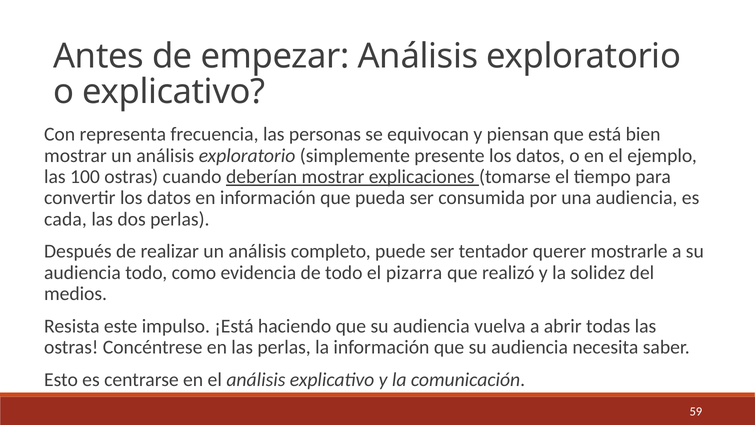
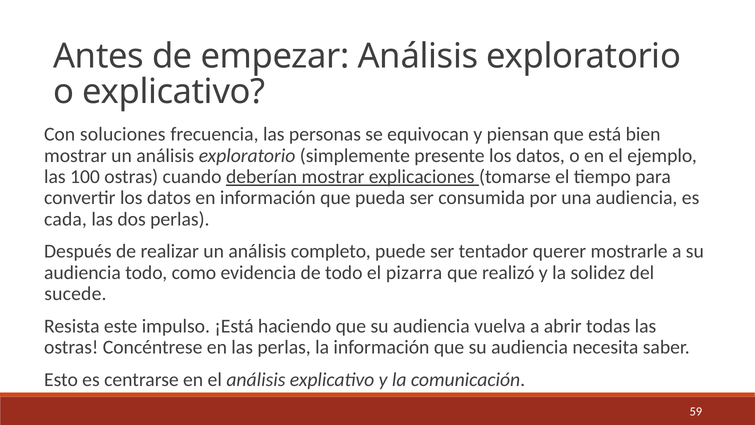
representa: representa -> soluciones
medios: medios -> sucede
